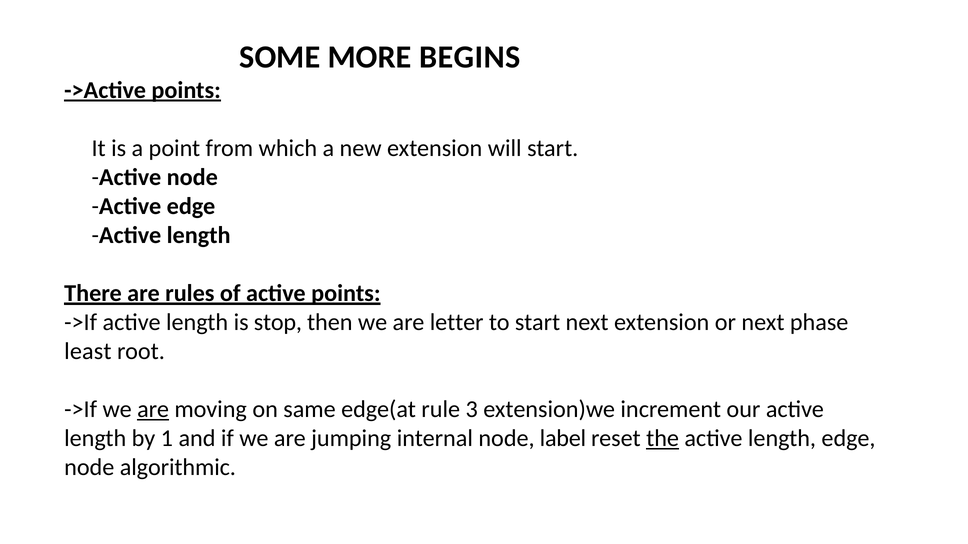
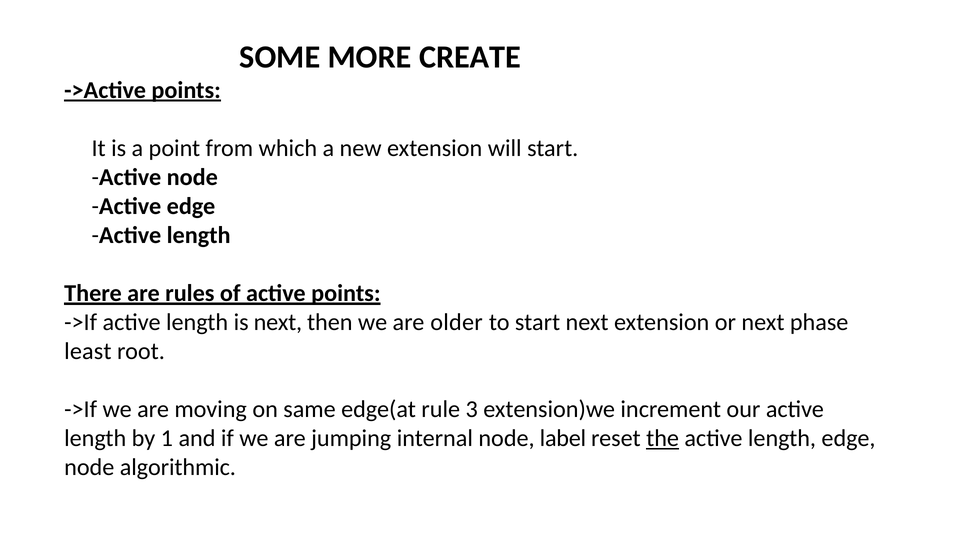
BEGINS: BEGINS -> CREATE
is stop: stop -> next
letter: letter -> older
are at (153, 410) underline: present -> none
